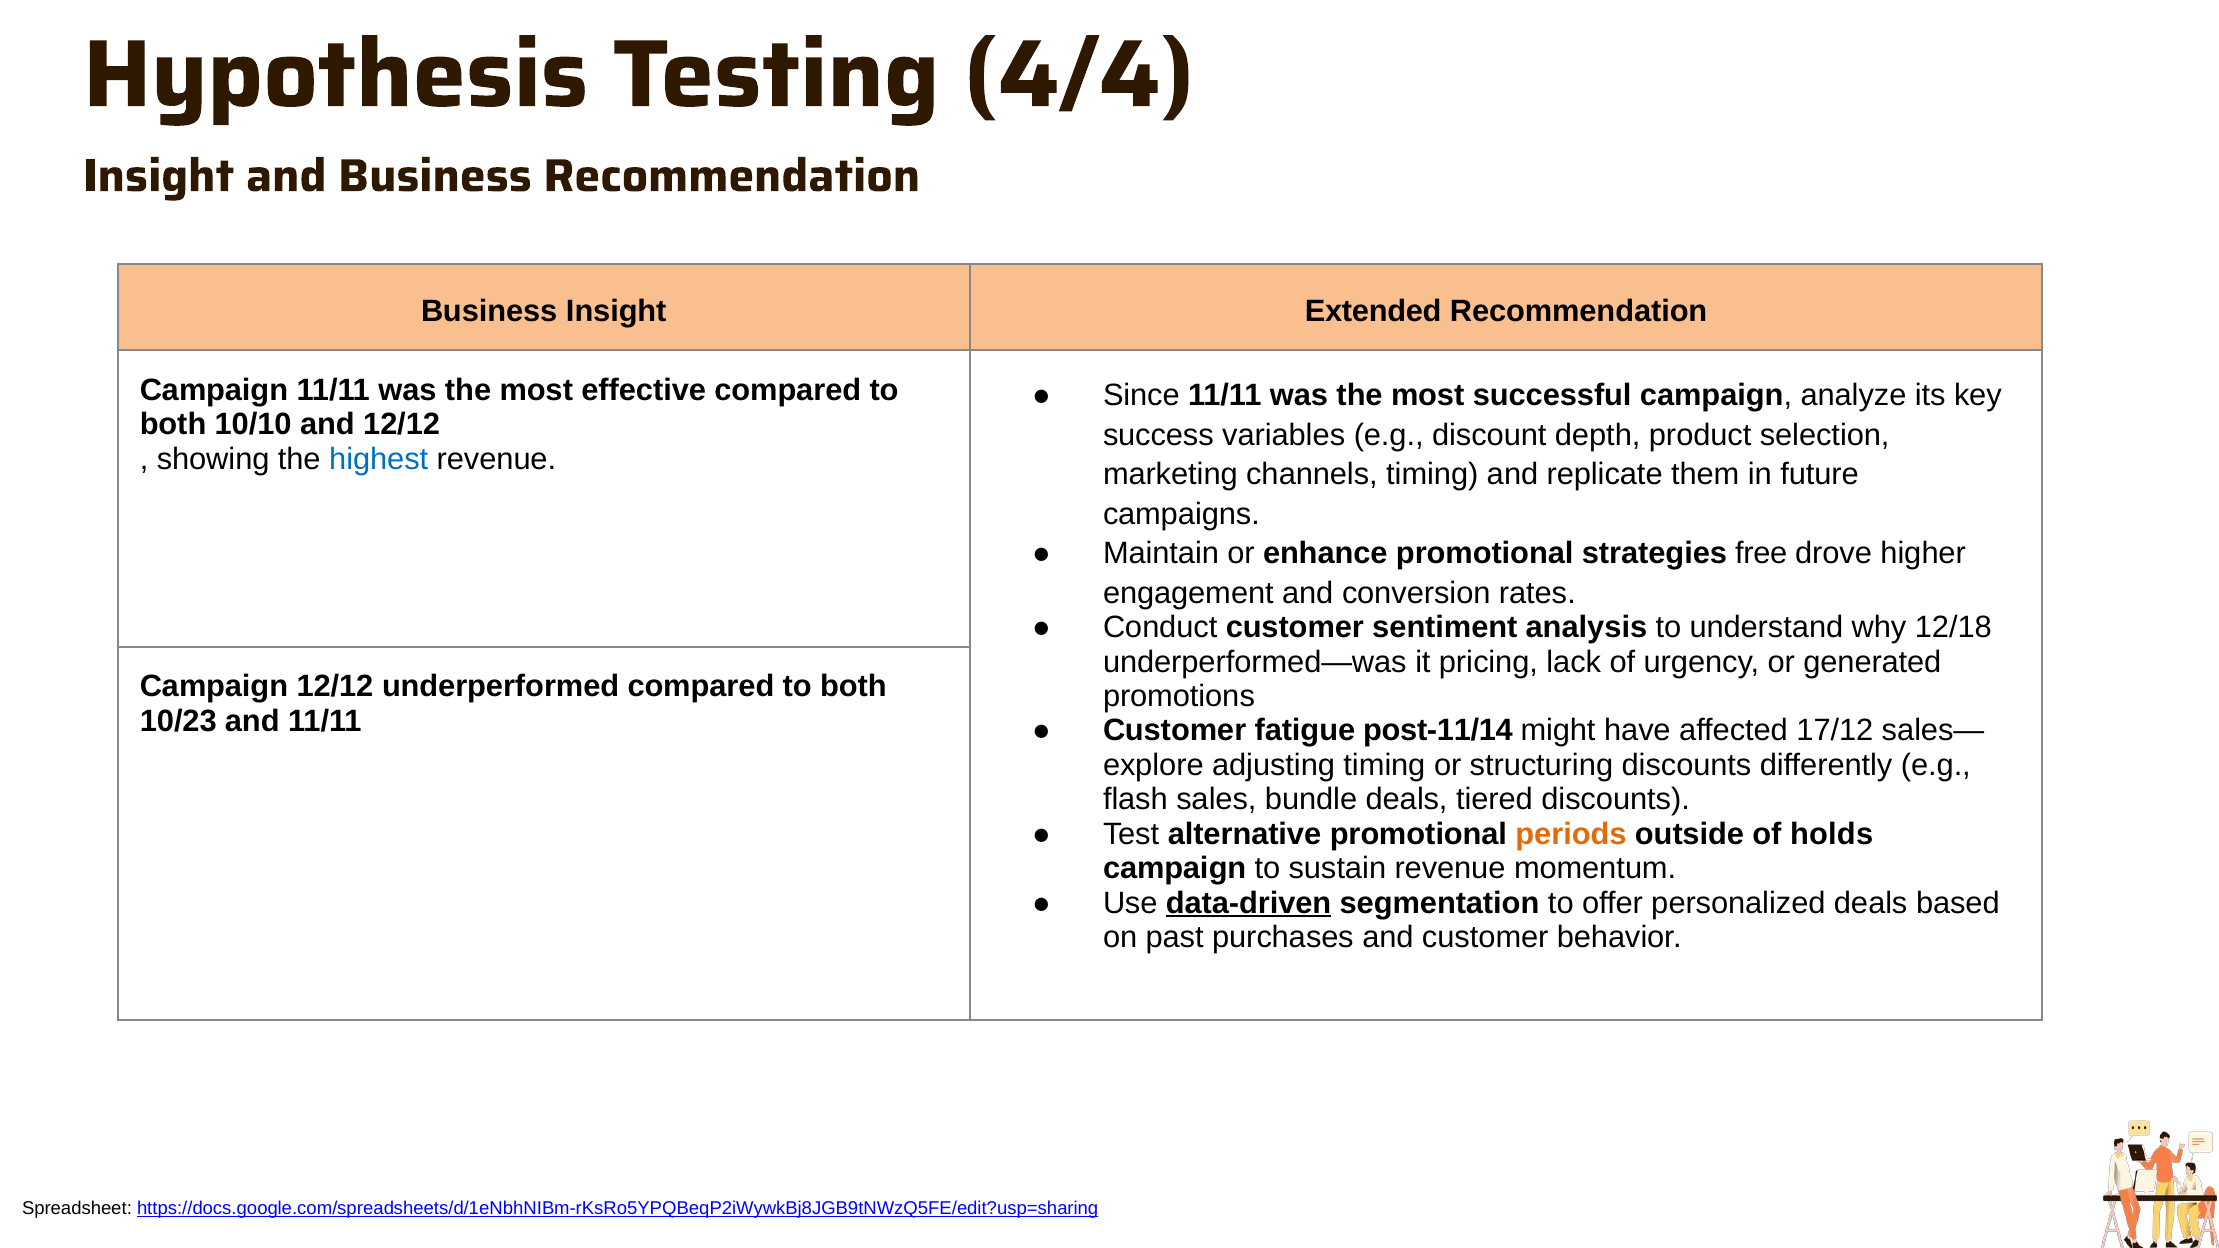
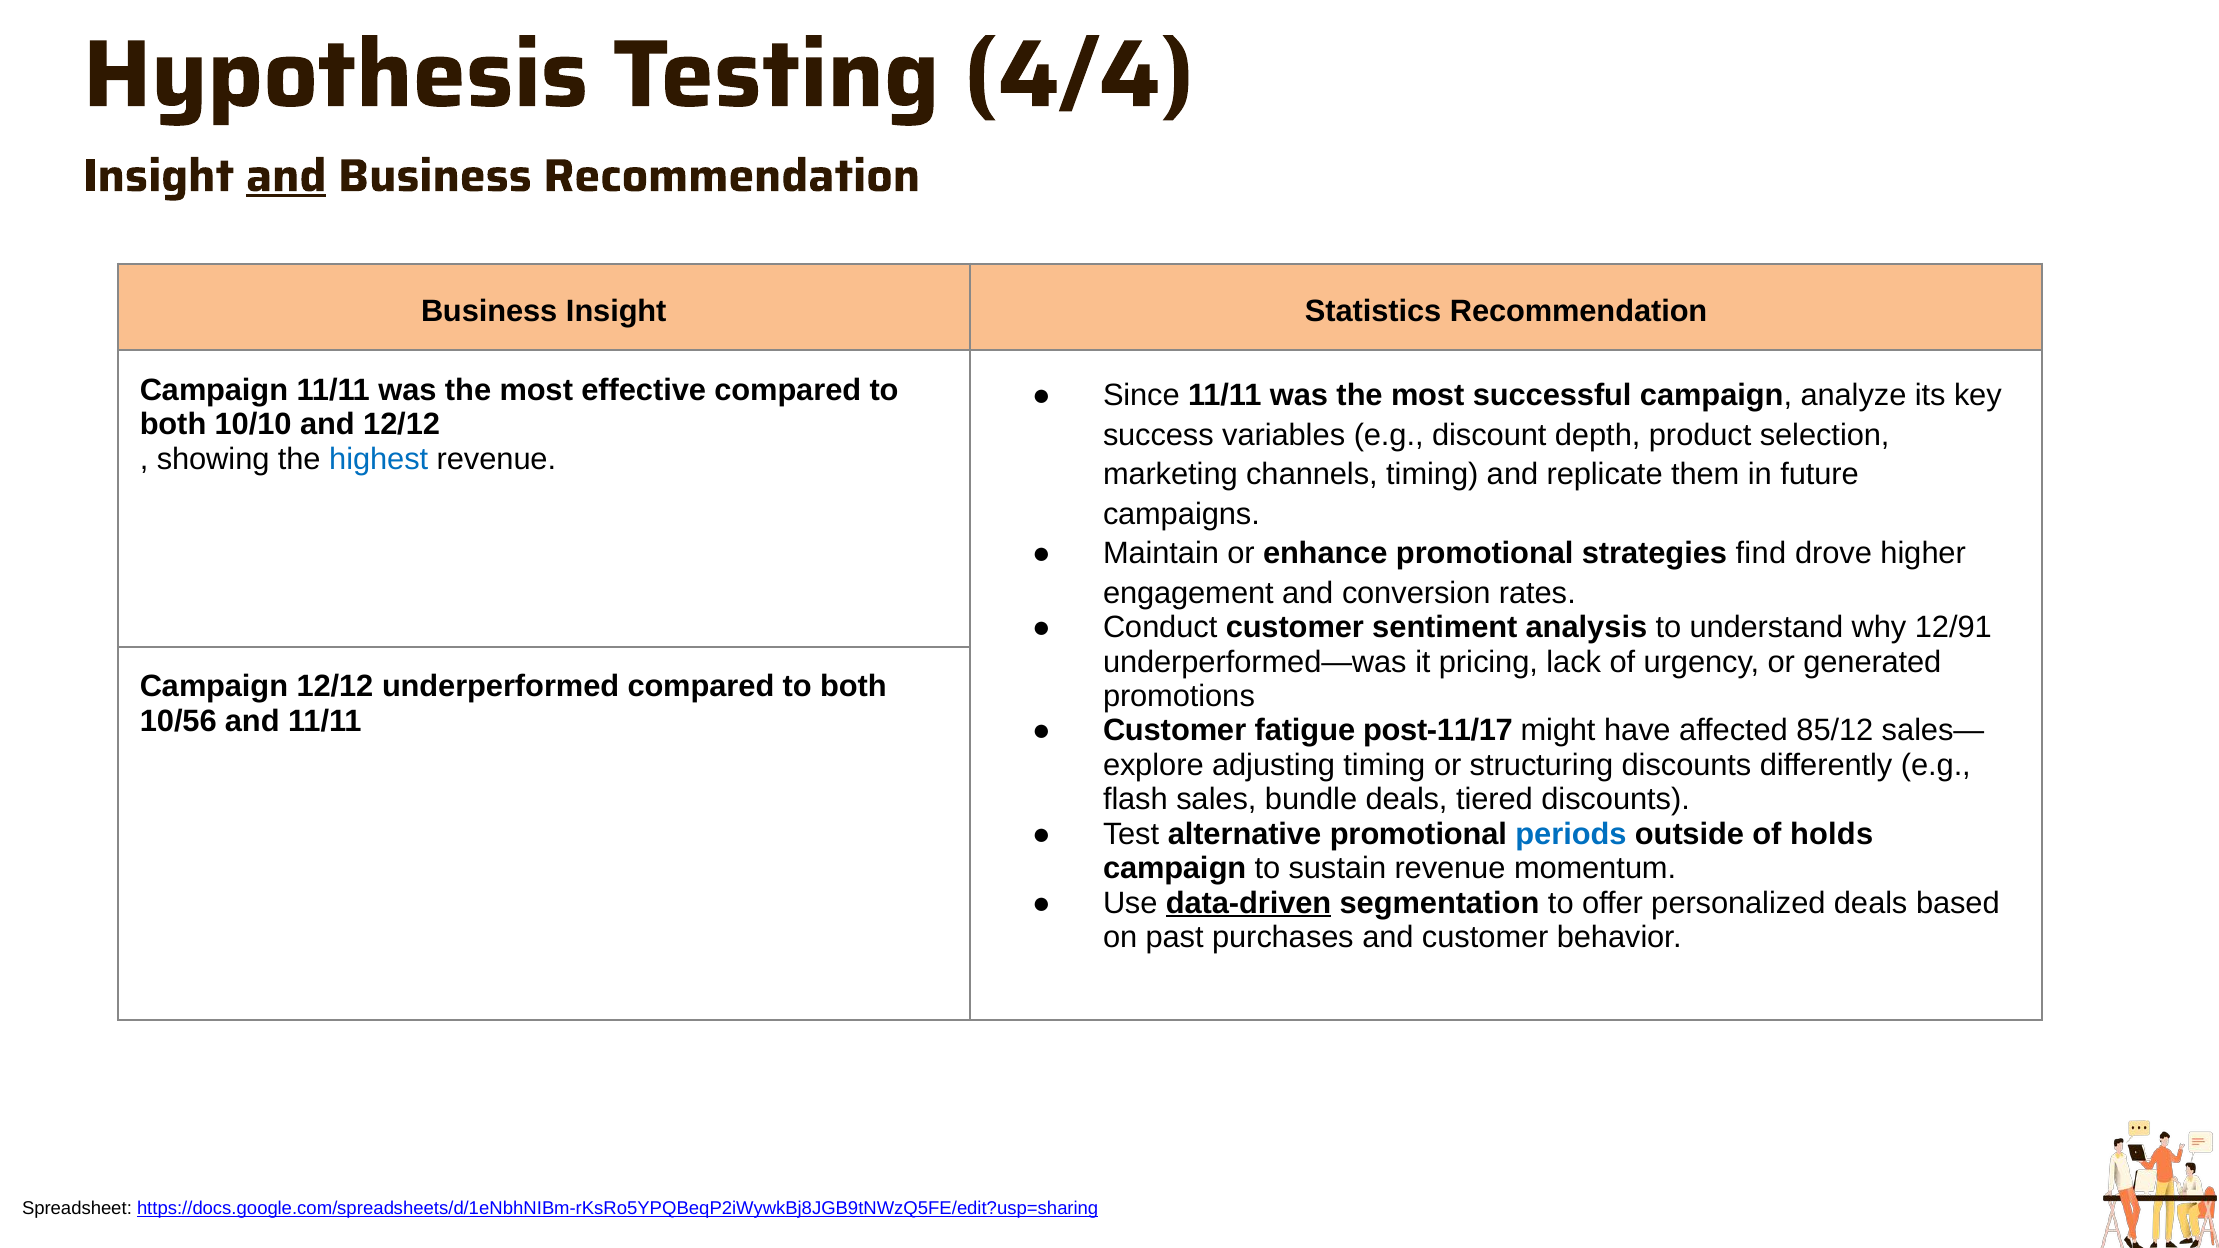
and at (286, 176) underline: none -> present
Extended: Extended -> Statistics
free: free -> find
12/18: 12/18 -> 12/91
10/23: 10/23 -> 10/56
post-11/14: post-11/14 -> post-11/17
17/12: 17/12 -> 85/12
periods colour: orange -> blue
